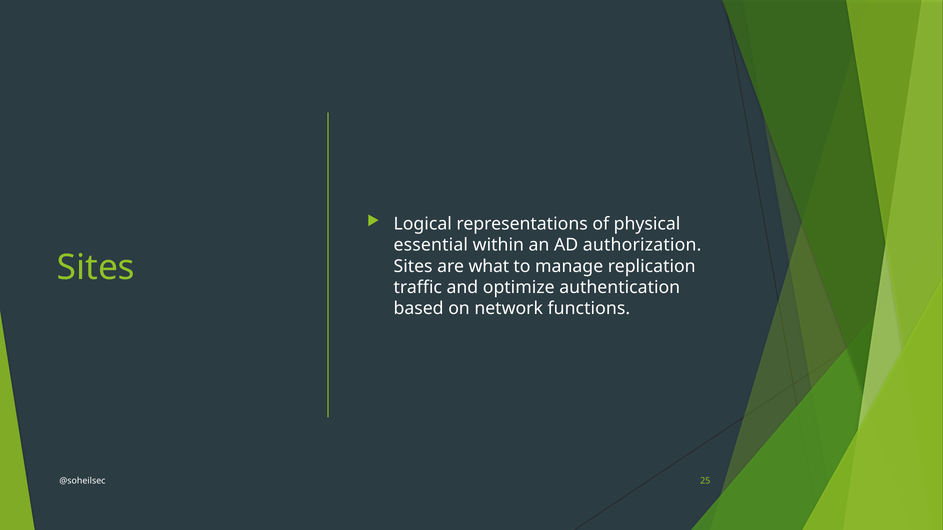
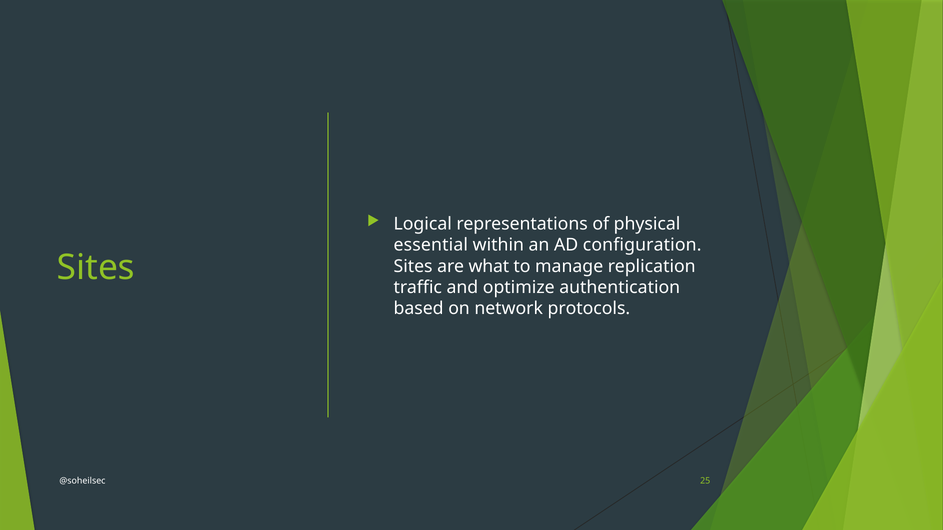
authorization: authorization -> configuration
functions: functions -> protocols
